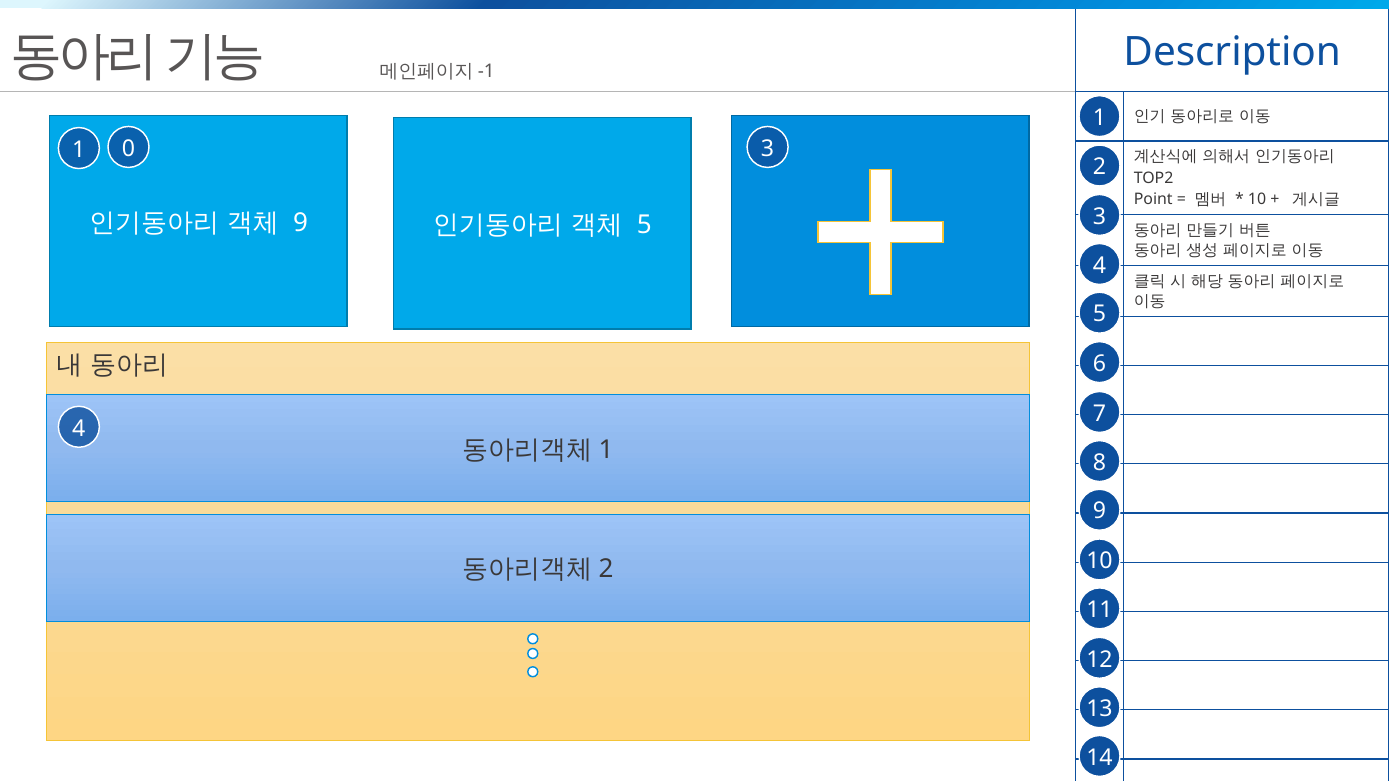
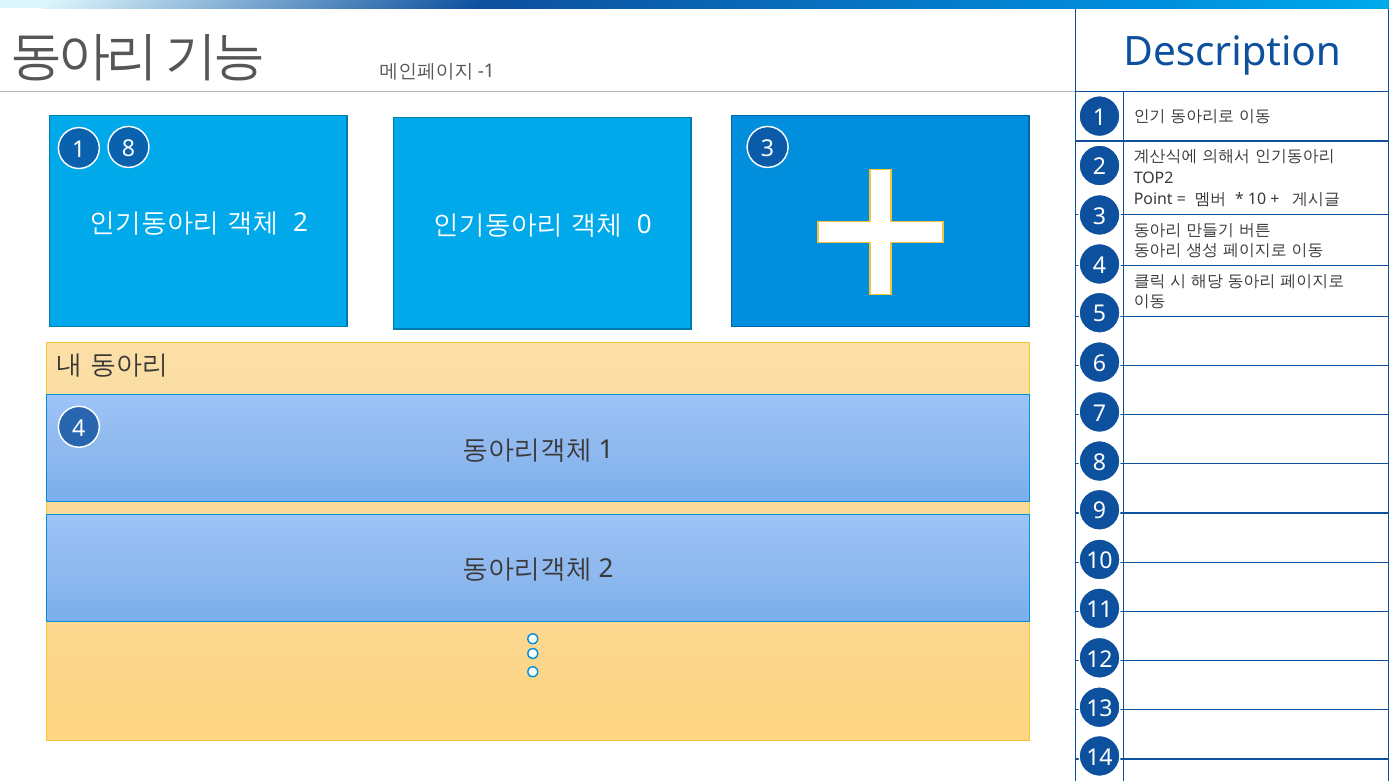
1 0: 0 -> 8
9 at (300, 223): 9 -> 2
5 at (644, 225): 5 -> 0
